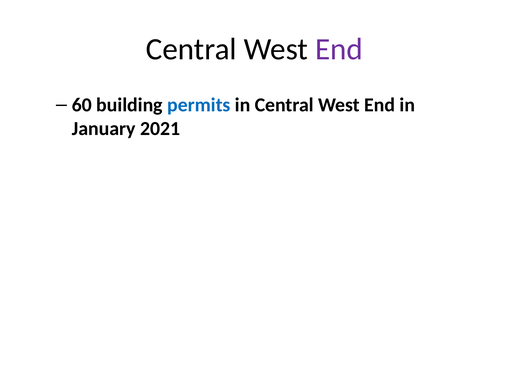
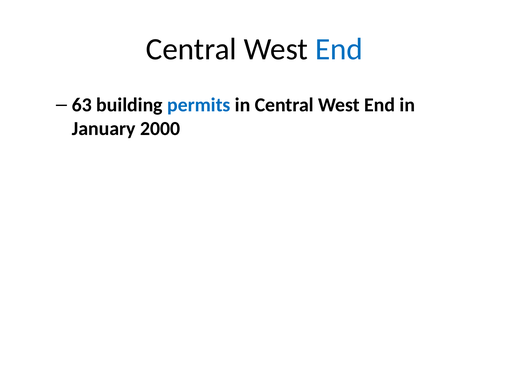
End at (339, 49) colour: purple -> blue
60: 60 -> 63
2021: 2021 -> 2000
